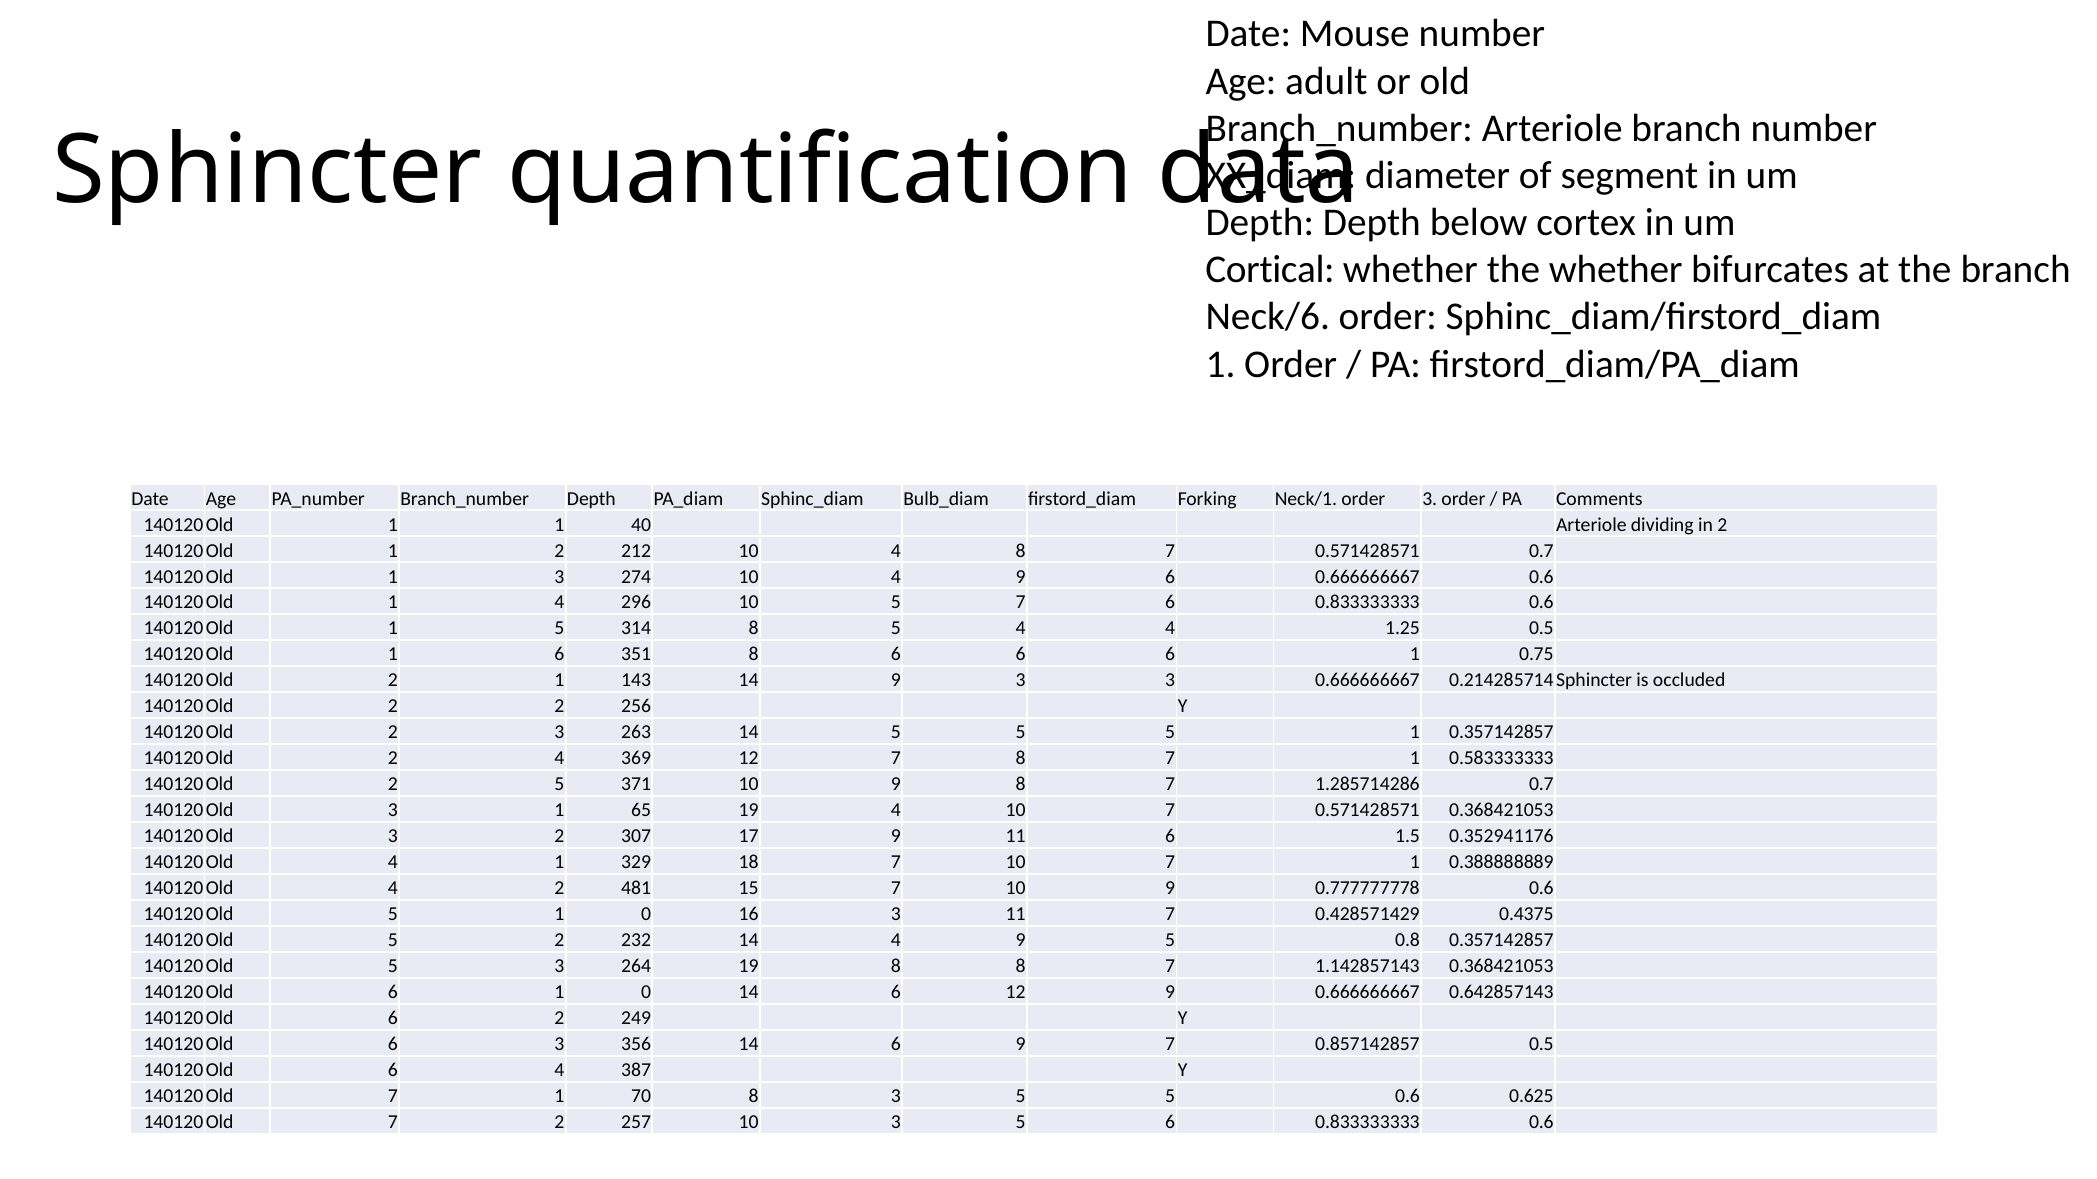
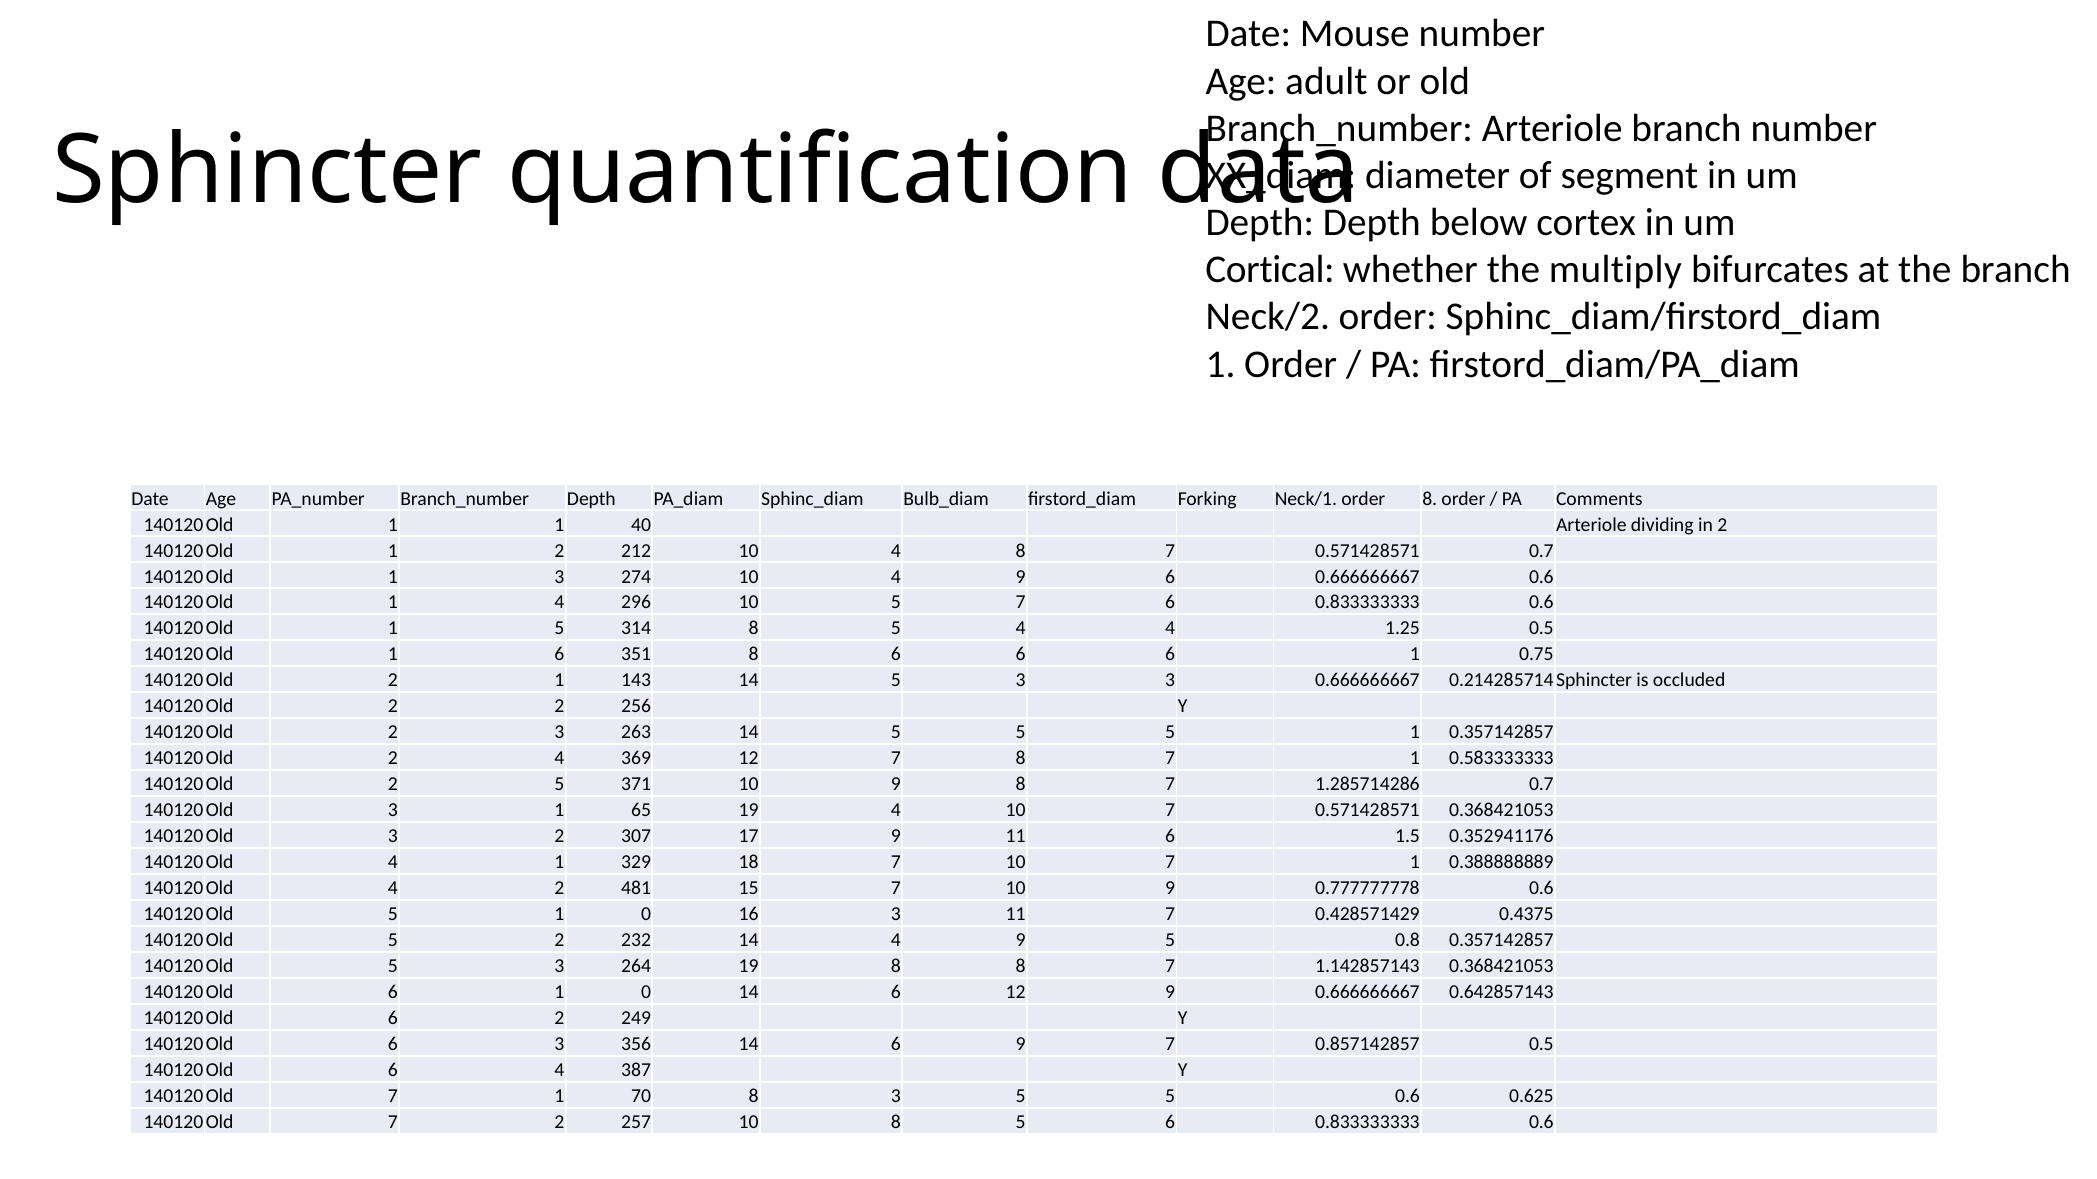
the whether: whether -> multiply
Neck/6: Neck/6 -> Neck/2
order 3: 3 -> 8
143 14 9: 9 -> 5
10 3: 3 -> 8
